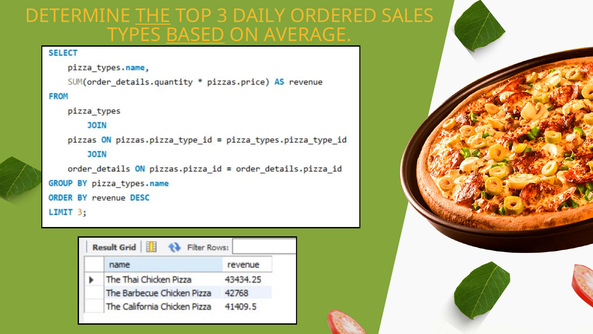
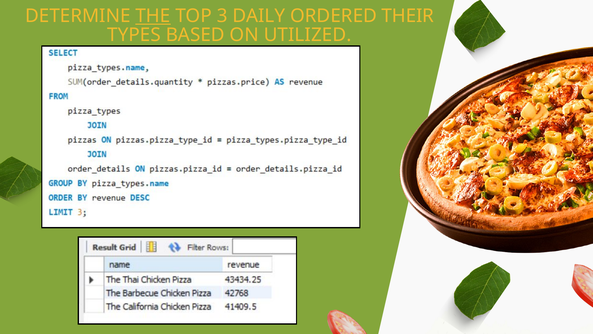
SALES: SALES -> THEIR
BASED underline: present -> none
AVERAGE: AVERAGE -> UTILIZED
